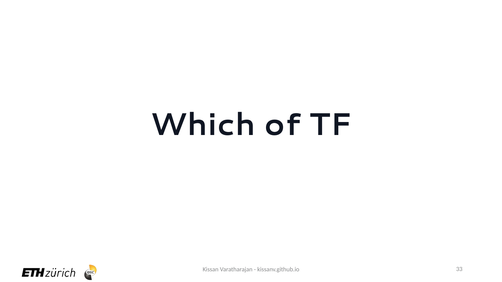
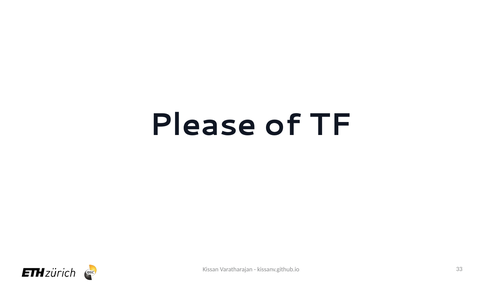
Which: Which -> Please
